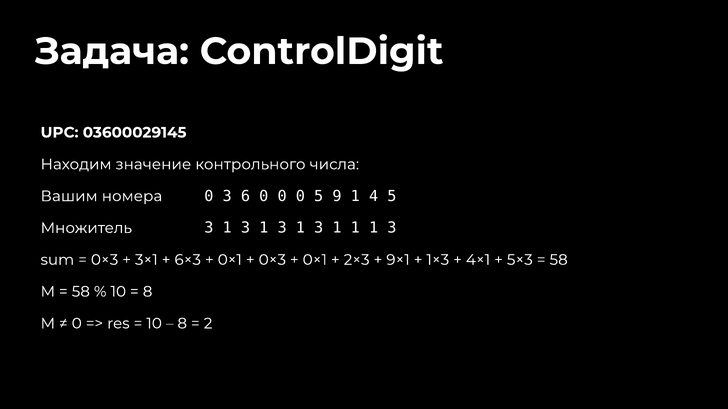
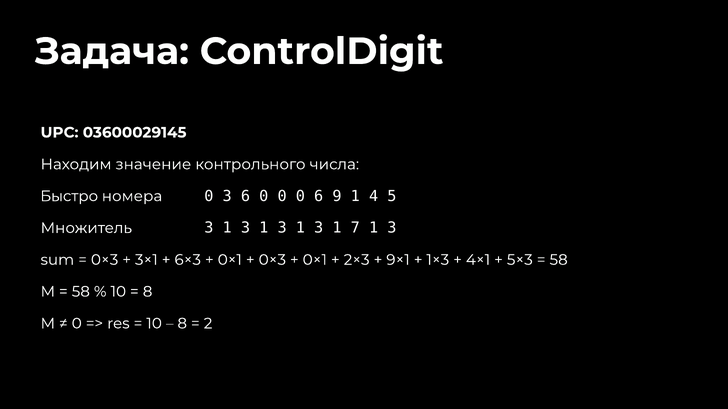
Вашим: Вашим -> Быстро
0 5: 5 -> 6
3 1 1: 1 -> 7
